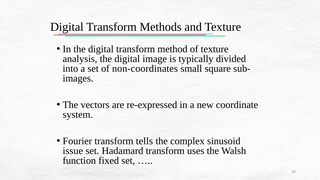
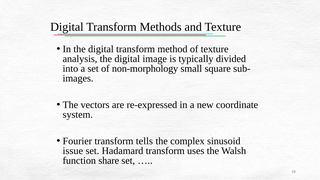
non-coordinates: non-coordinates -> non-morphology
fixed: fixed -> share
